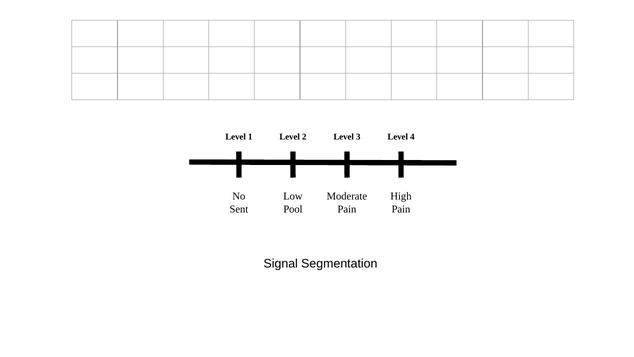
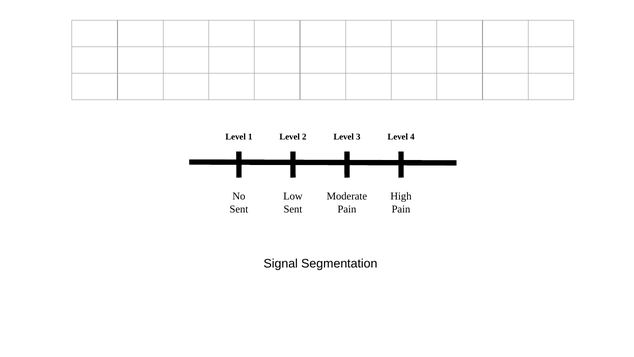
Pool at (293, 209): Pool -> Sent
